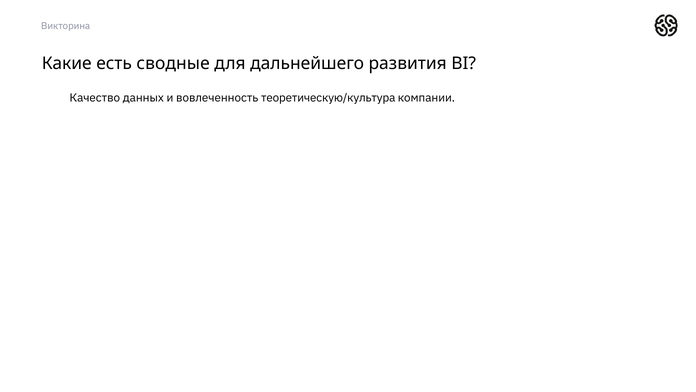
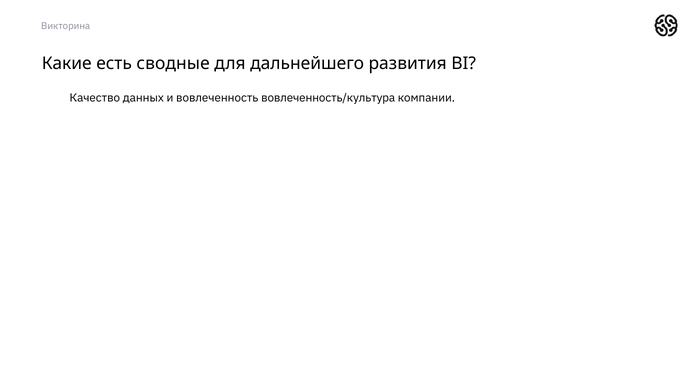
теоретическую/культура: теоретическую/культура -> вовлеченность/культура
